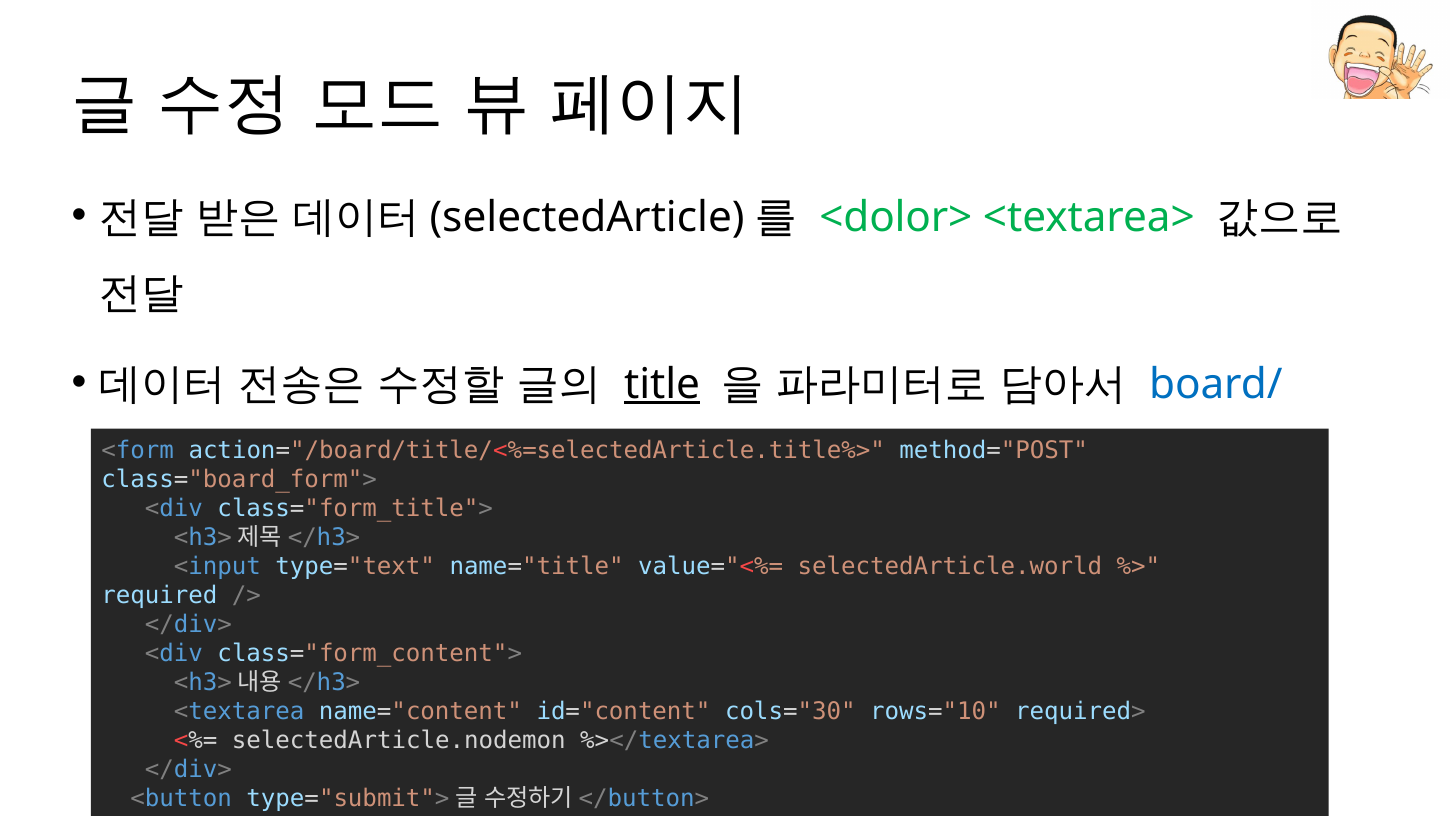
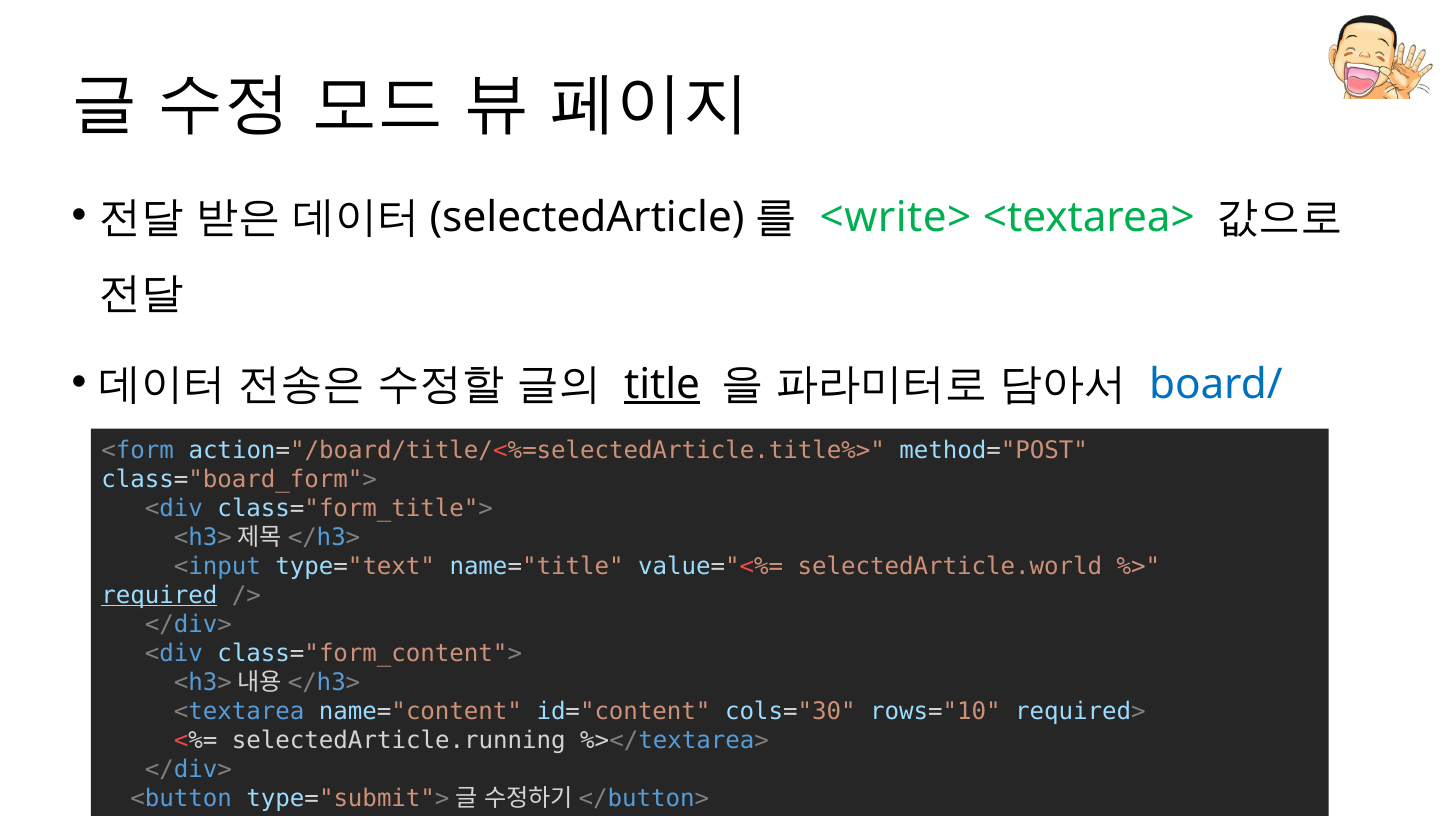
<dolor>: <dolor> -> <write>
required underline: none -> present
selectedArticle.nodemon: selectedArticle.nodemon -> selectedArticle.running
